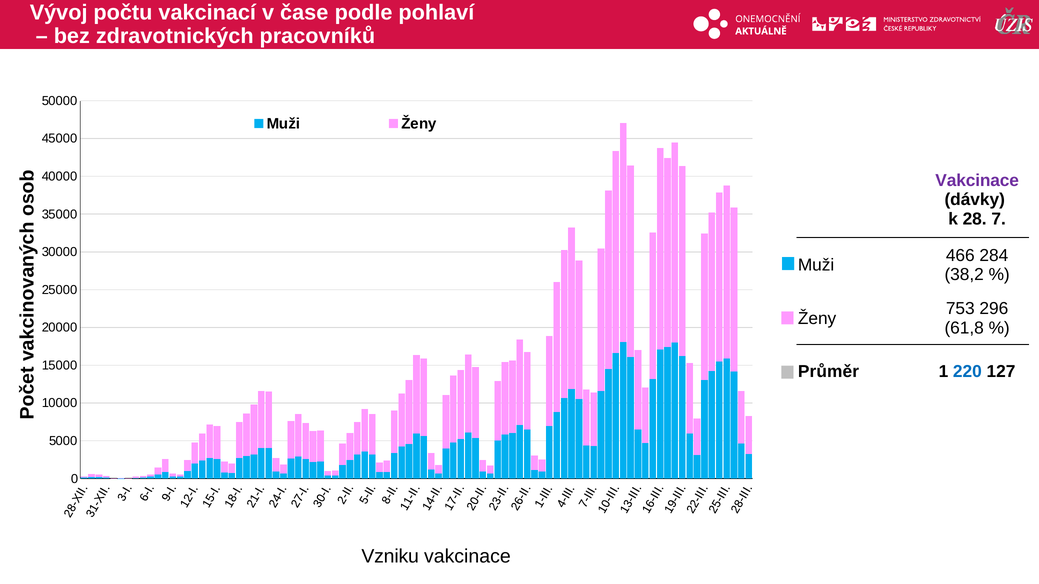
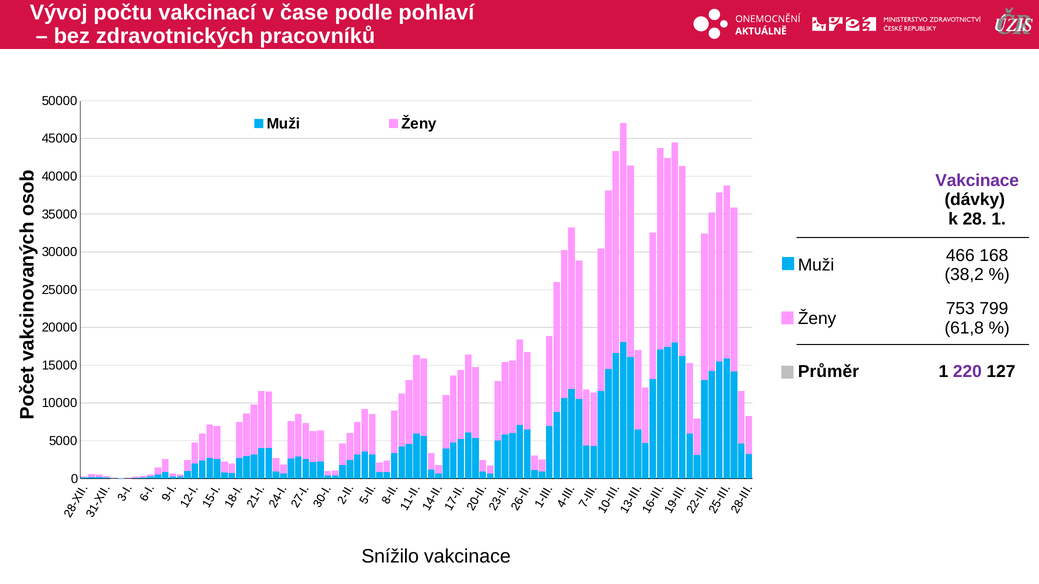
28 7: 7 -> 1
284: 284 -> 168
296: 296 -> 799
220 colour: blue -> purple
Vzniku: Vzniku -> Snížilo
